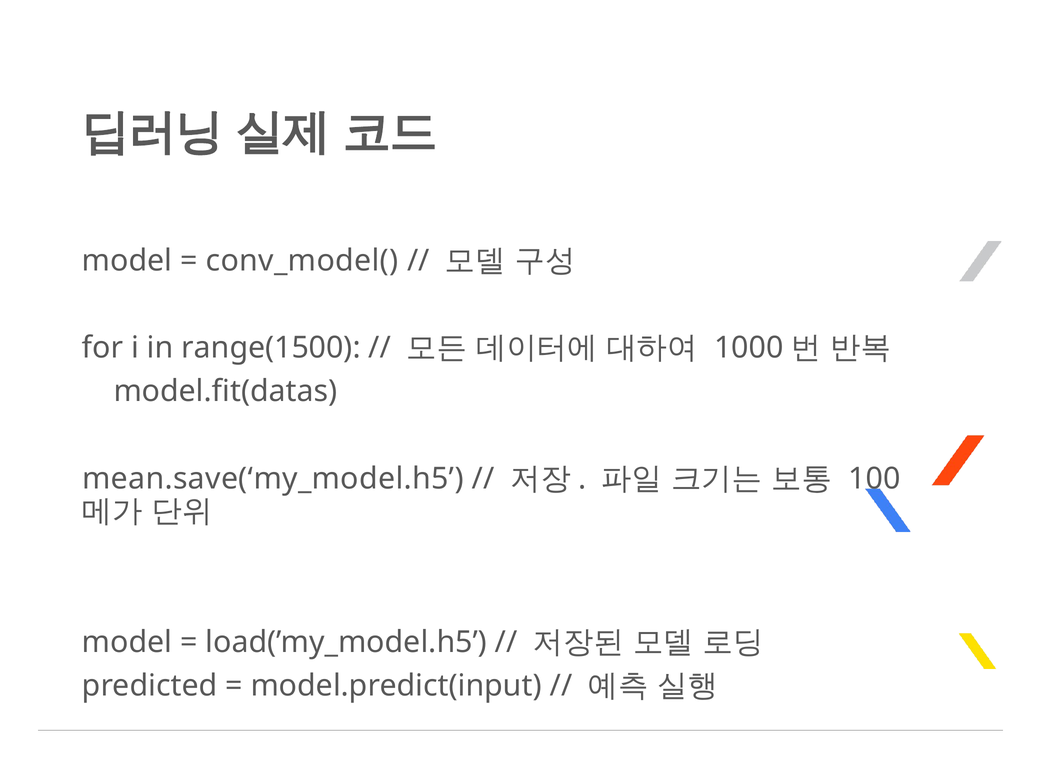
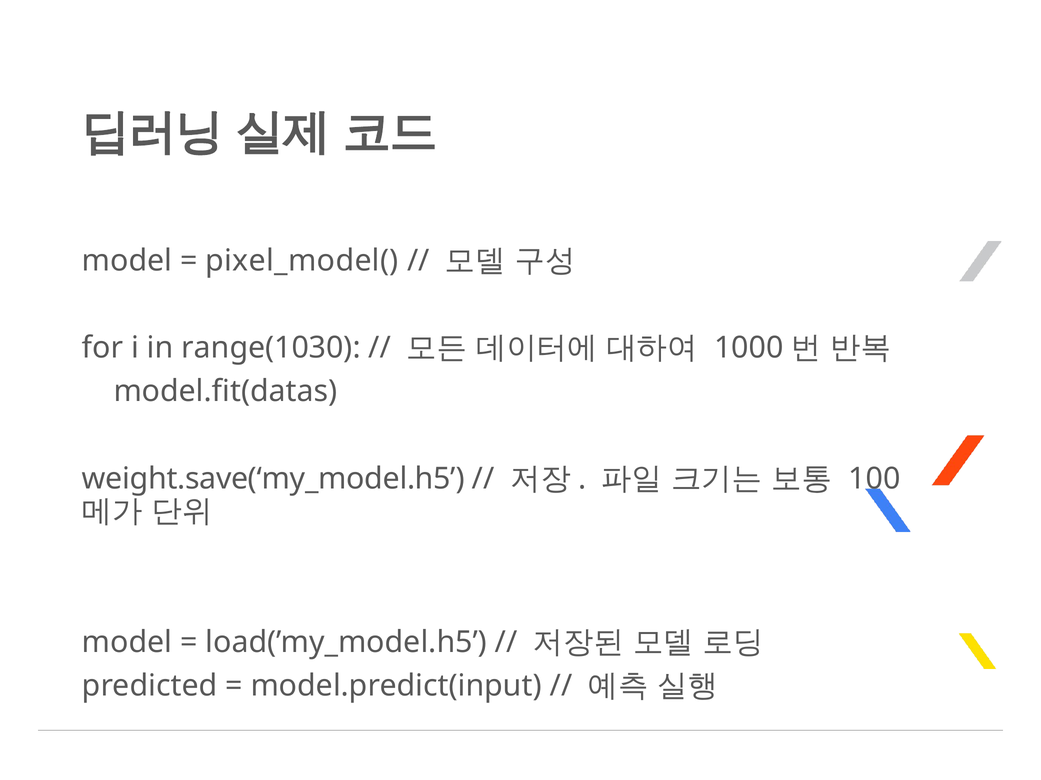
conv_model(: conv_model( -> pixel_model(
range(1500: range(1500 -> range(1030
mean.save(‘my_model.h5: mean.save(‘my_model.h5 -> weight.save(‘my_model.h5
